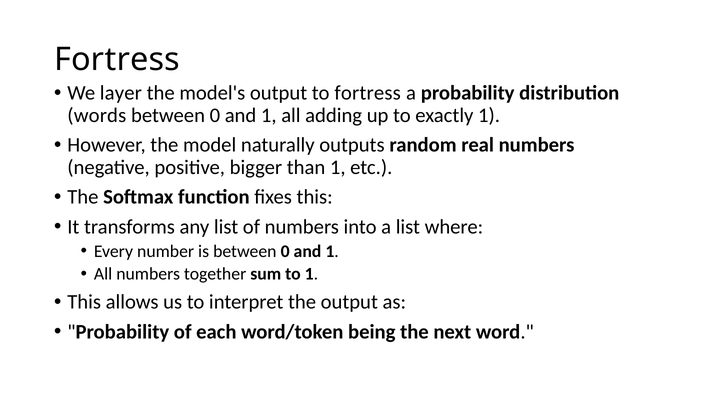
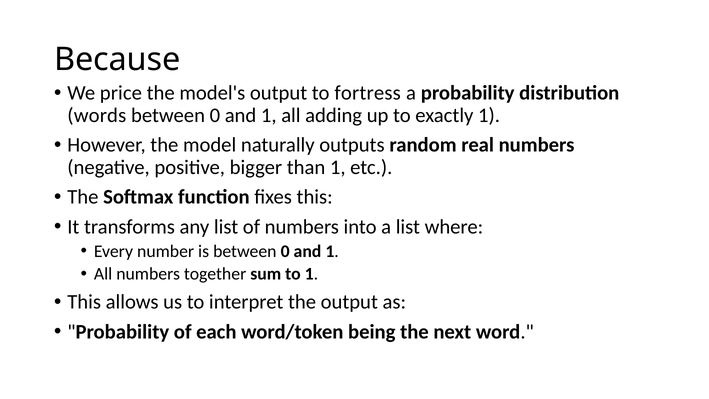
Fortress at (117, 60): Fortress -> Because
layer: layer -> price
